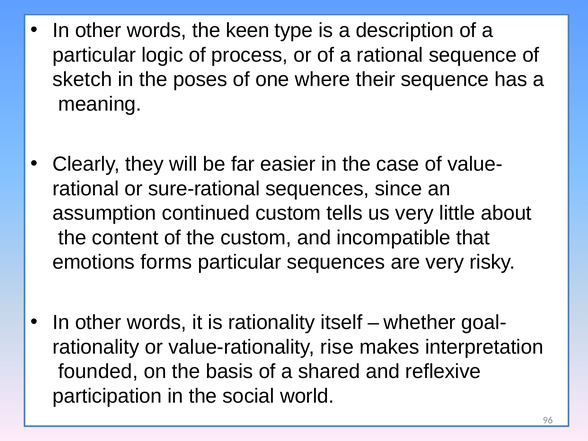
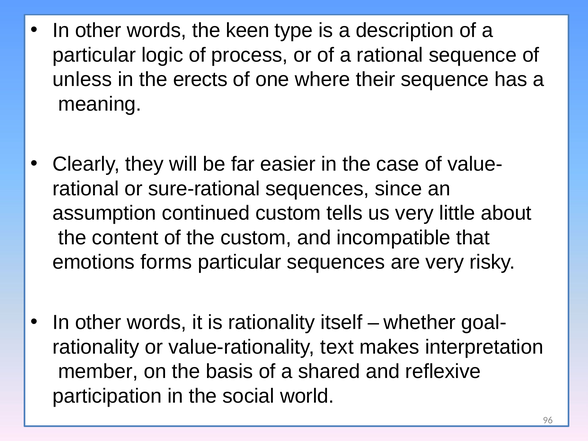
sketch: sketch -> unless
poses: poses -> erects
rise: rise -> text
founded: founded -> member
